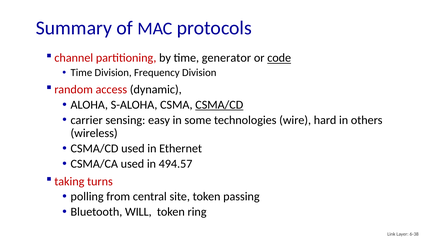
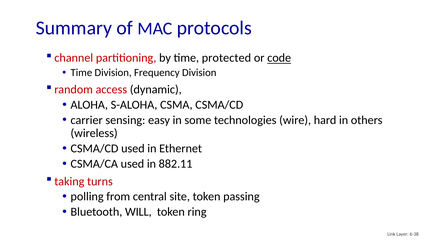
generator: generator -> protected
CSMA/CD at (219, 105) underline: present -> none
494.57: 494.57 -> 882.11
